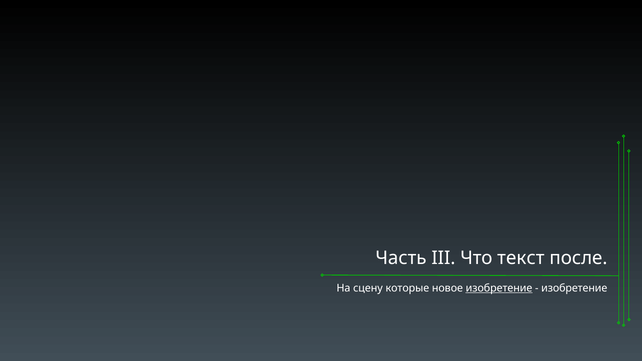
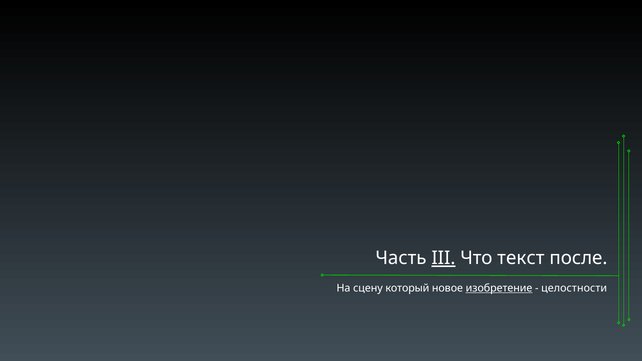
III underline: none -> present
которые: которые -> который
изобретение at (574, 288): изобретение -> целостности
